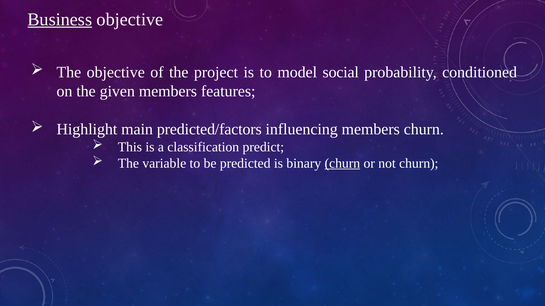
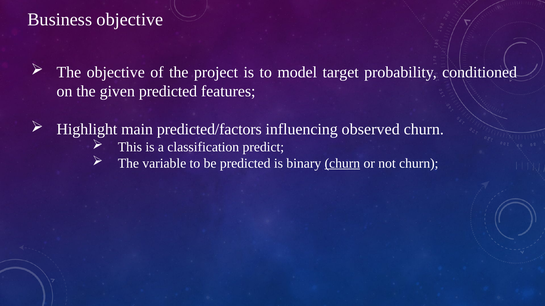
Business underline: present -> none
social: social -> target
given members: members -> predicted
influencing members: members -> observed
